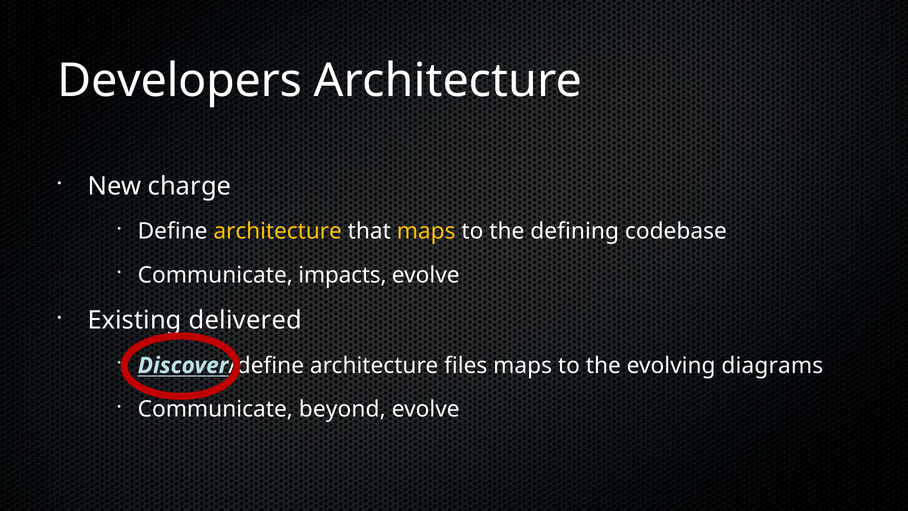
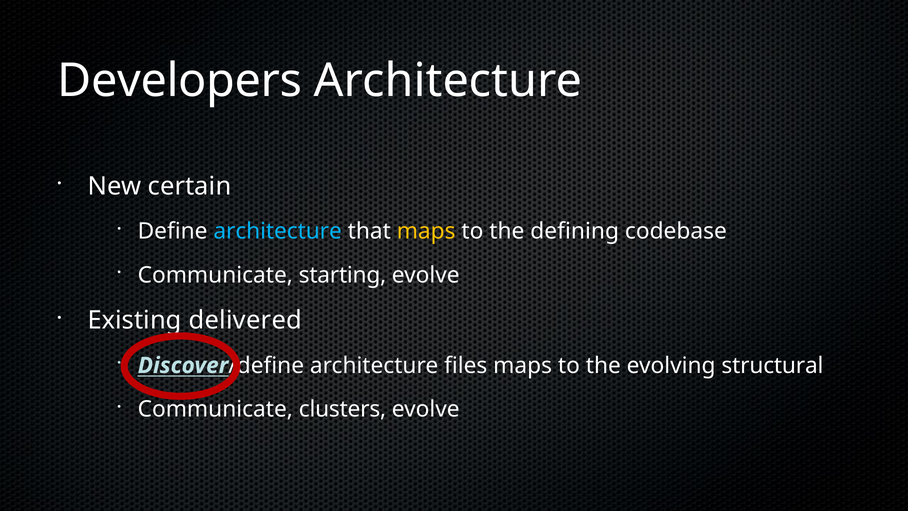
charge: charge -> certain
architecture at (278, 231) colour: yellow -> light blue
impacts: impacts -> starting
diagrams: diagrams -> structural
beyond: beyond -> clusters
